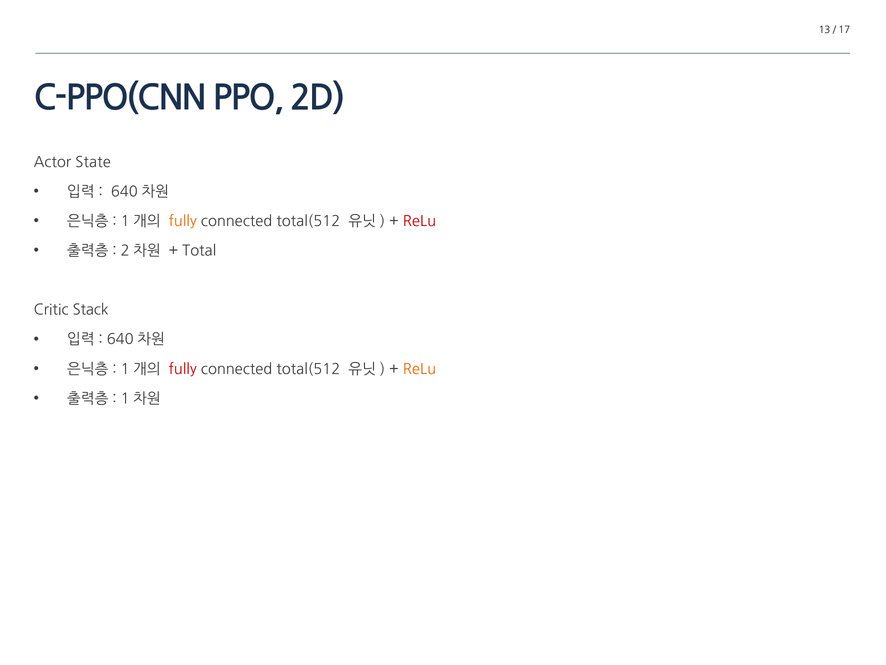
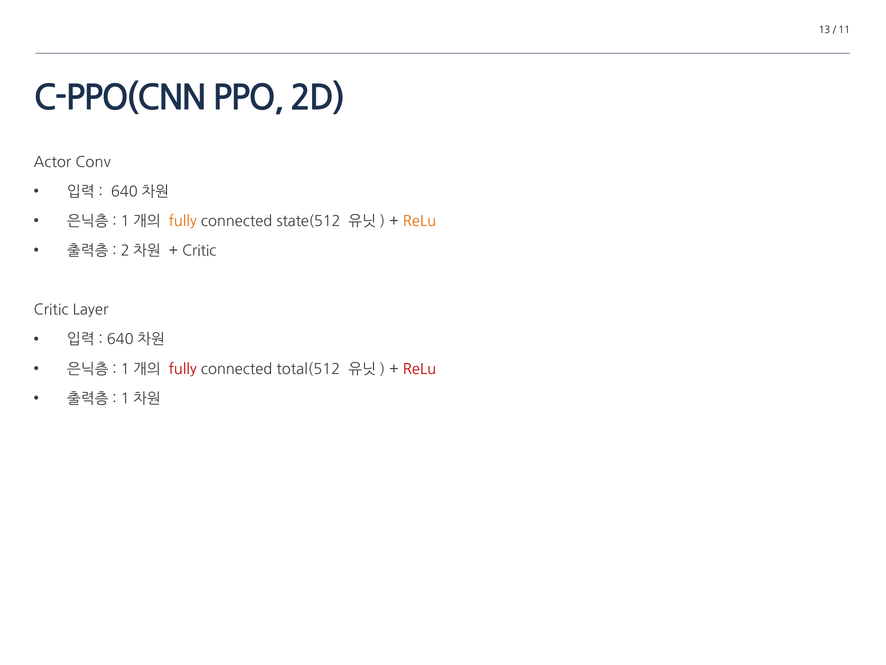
17: 17 -> 11
State: State -> Conv
total(512 at (308, 221): total(512 -> state(512
ReLu at (419, 221) colour: red -> orange
Total at (199, 251): Total -> Critic
Stack: Stack -> Layer
ReLu at (419, 369) colour: orange -> red
